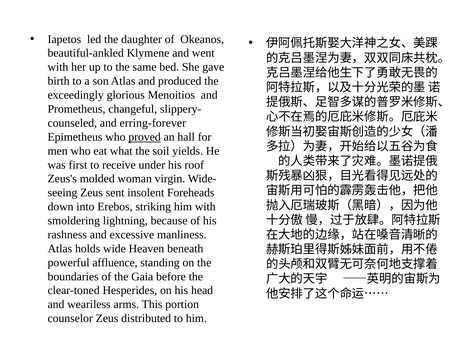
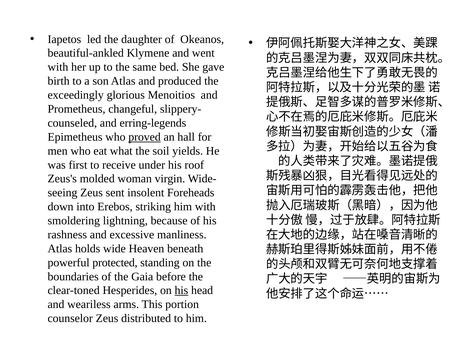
erring-forever: erring-forever -> erring-legends
affluence: affluence -> protected
his at (181, 291) underline: none -> present
